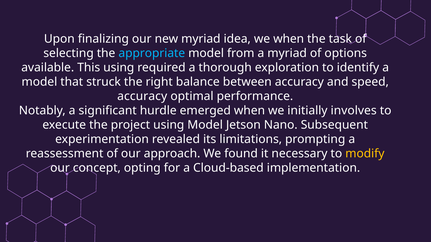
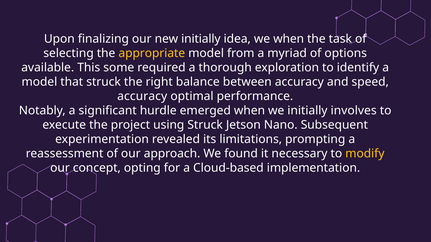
new myriad: myriad -> initially
appropriate colour: light blue -> yellow
This using: using -> some
using Model: Model -> Struck
